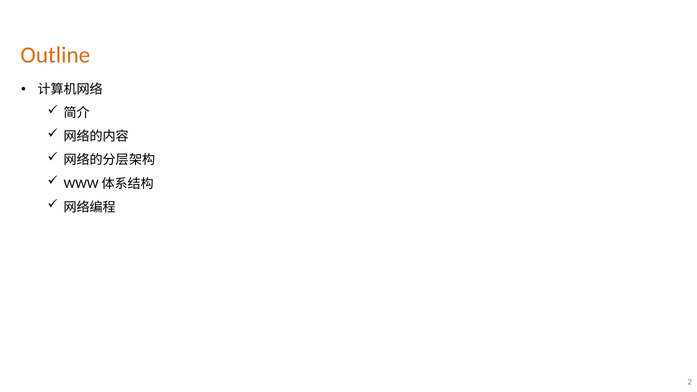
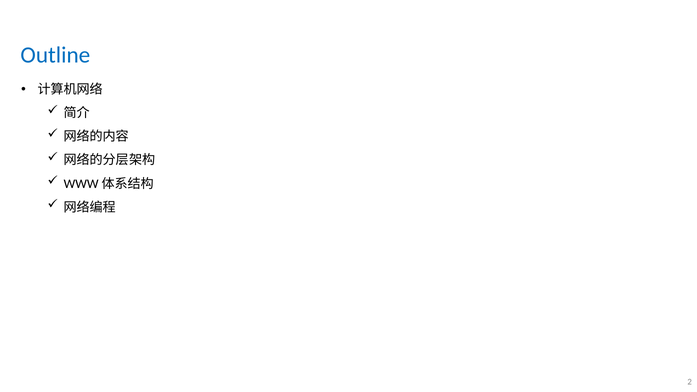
Outline colour: orange -> blue
